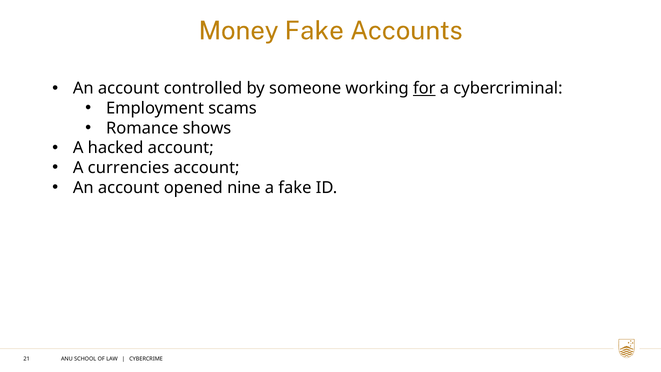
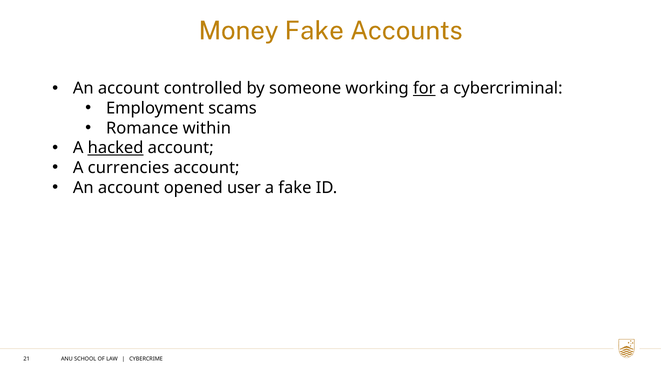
shows: shows -> within
hacked underline: none -> present
nine: nine -> user
